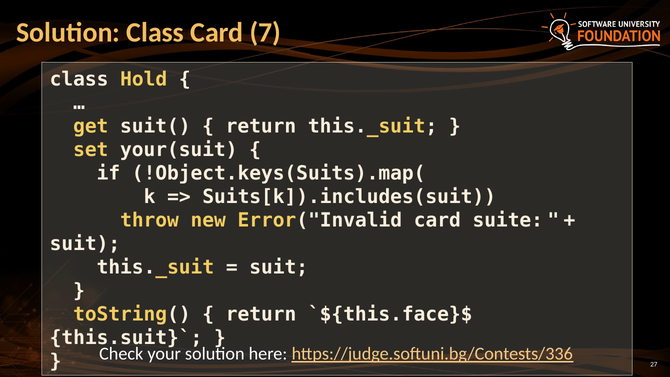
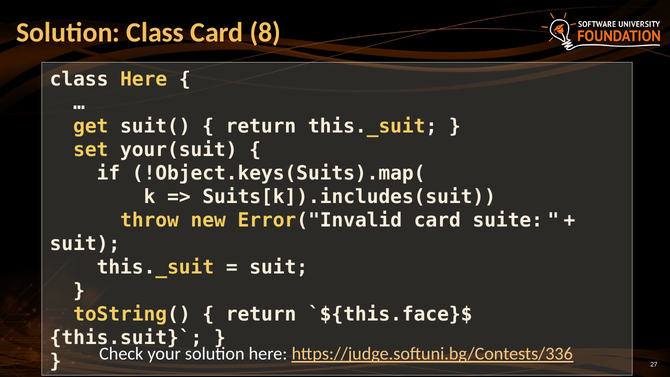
7: 7 -> 8
class Hold: Hold -> Here
